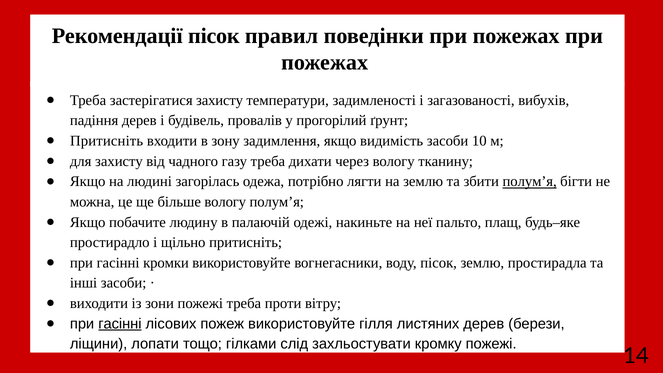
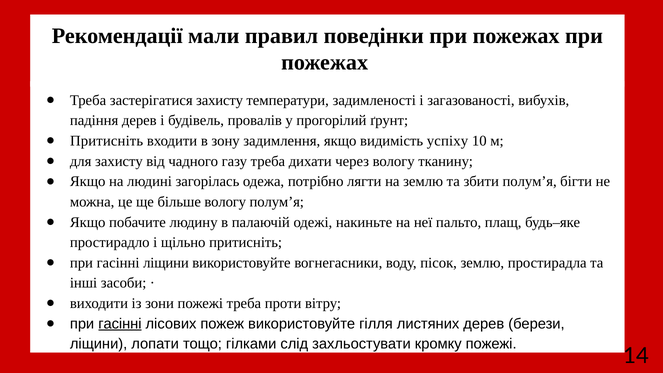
Рекомендації пісок: пісок -> мали
видимість засоби: засоби -> успіху
полум’я at (530, 182) underline: present -> none
гасінні кромки: кромки -> ліщини
